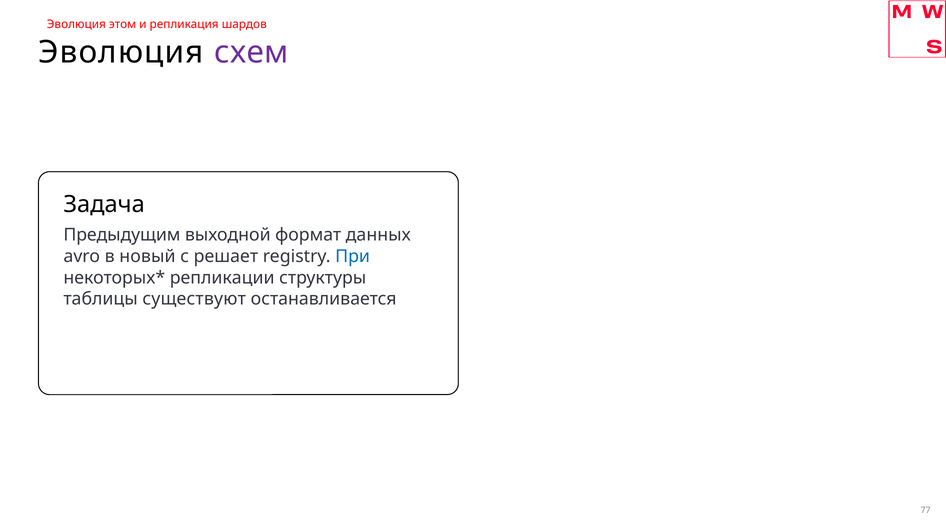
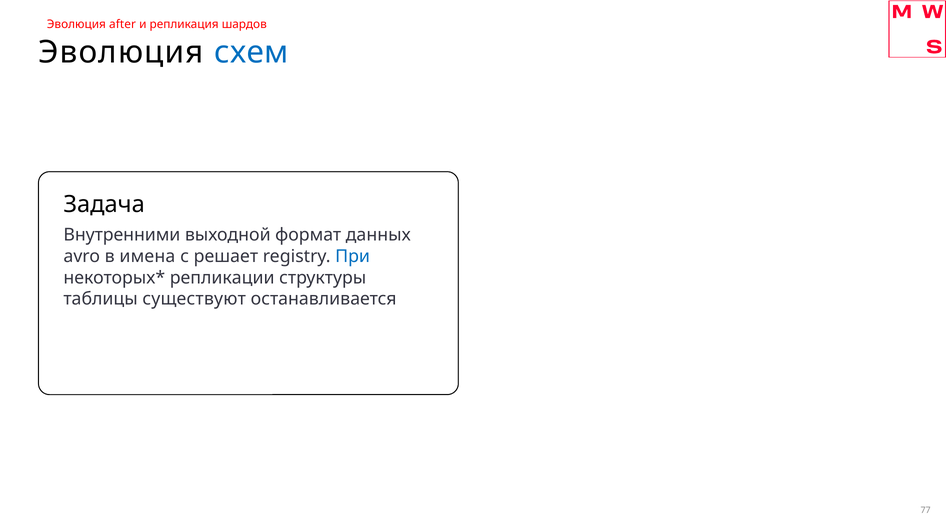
этом: этом -> after
схем colour: purple -> blue
Предыдущим: Предыдущим -> Внутренними
новый: новый -> имена
